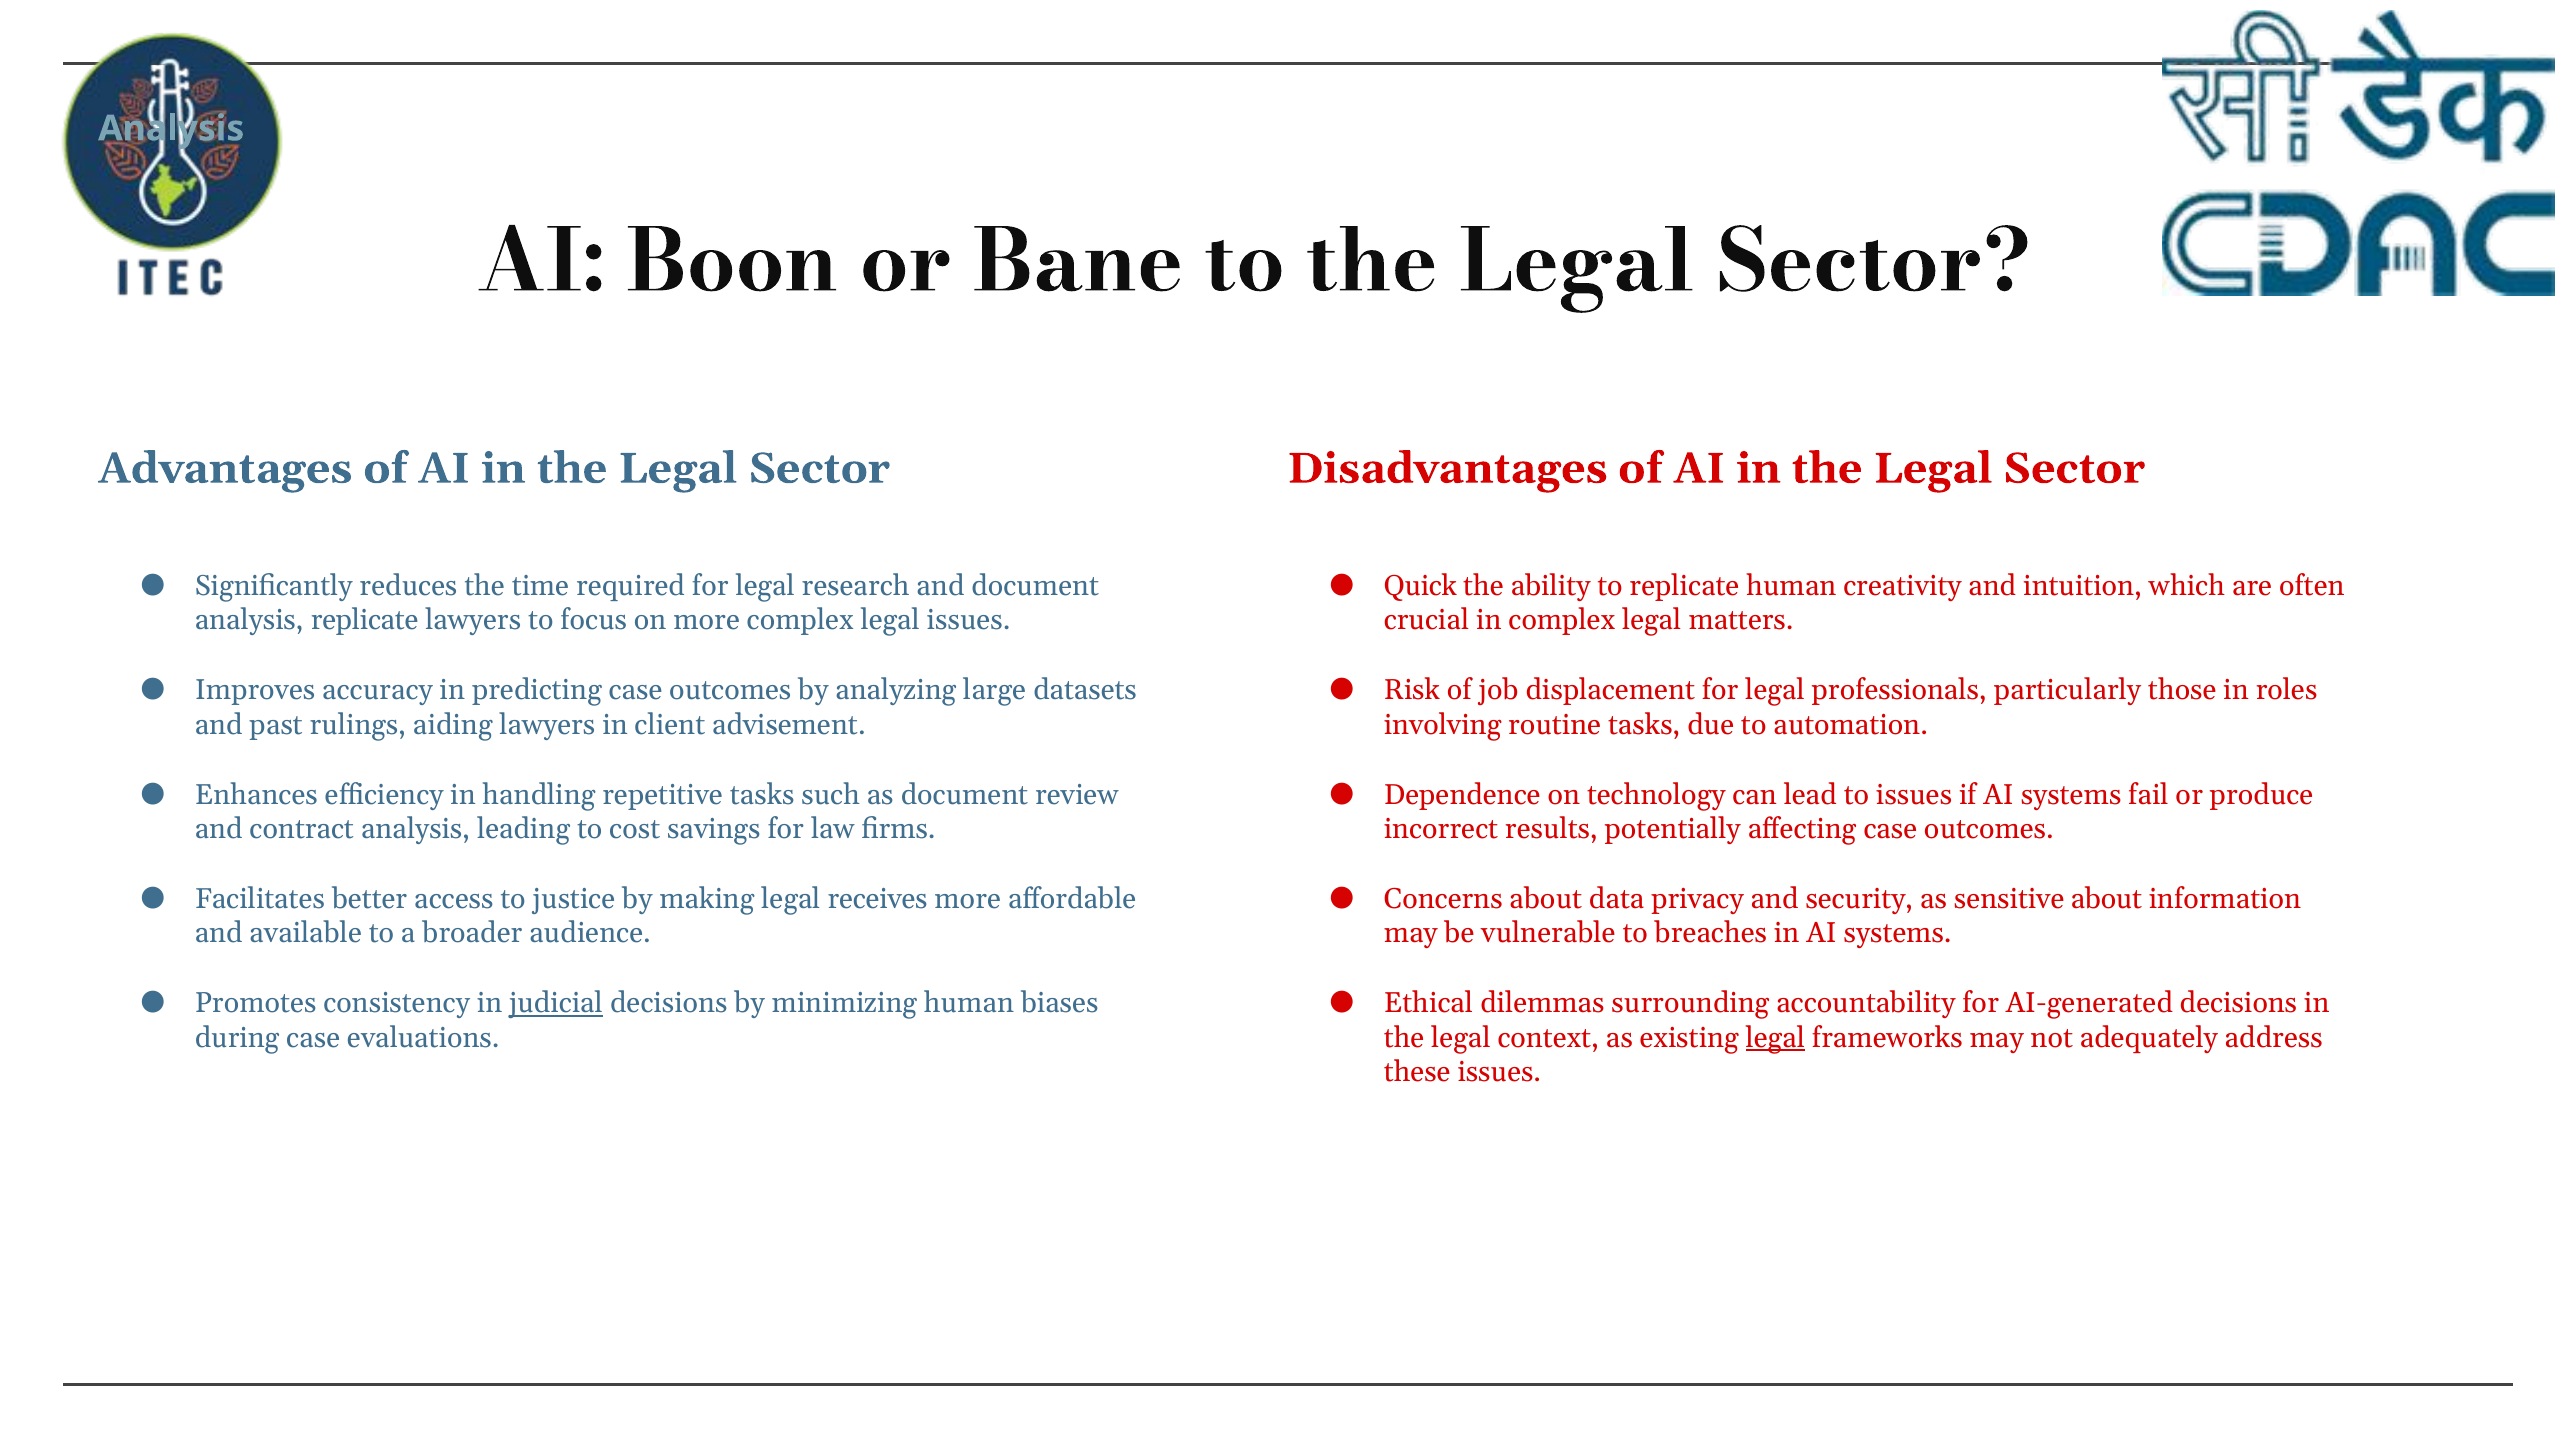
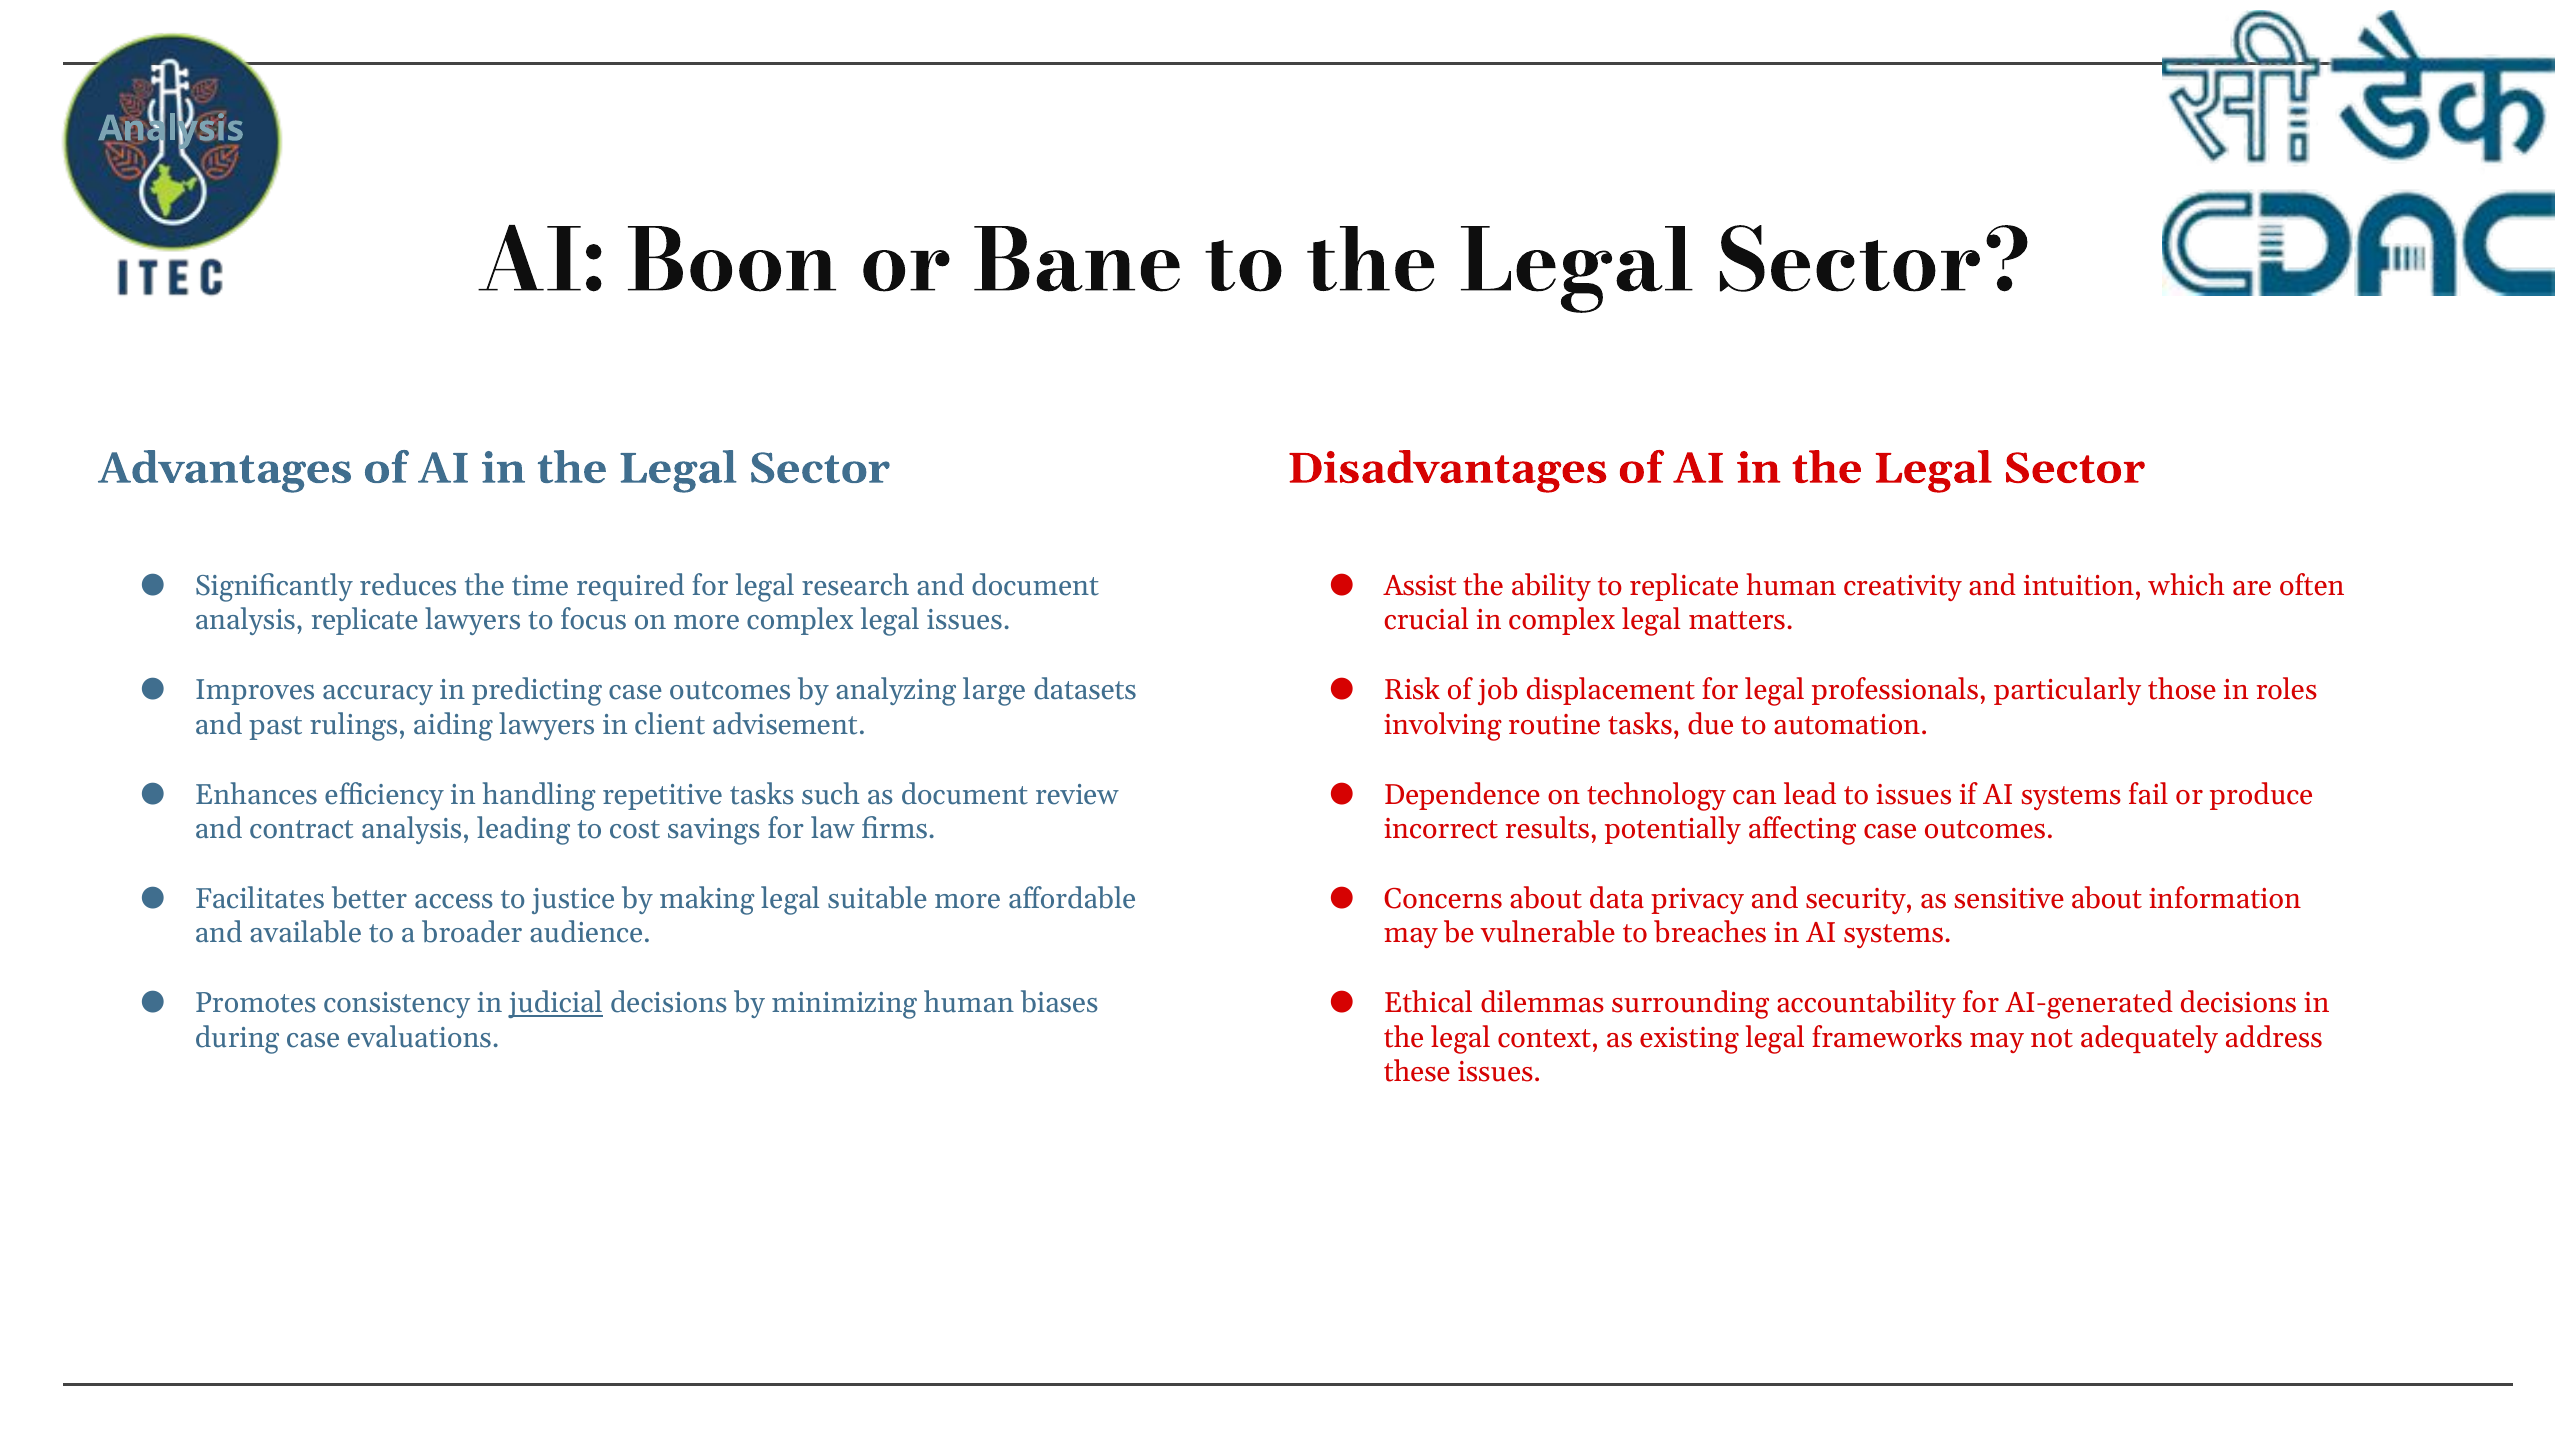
Quick: Quick -> Assist
receives: receives -> suitable
legal at (1775, 1038) underline: present -> none
